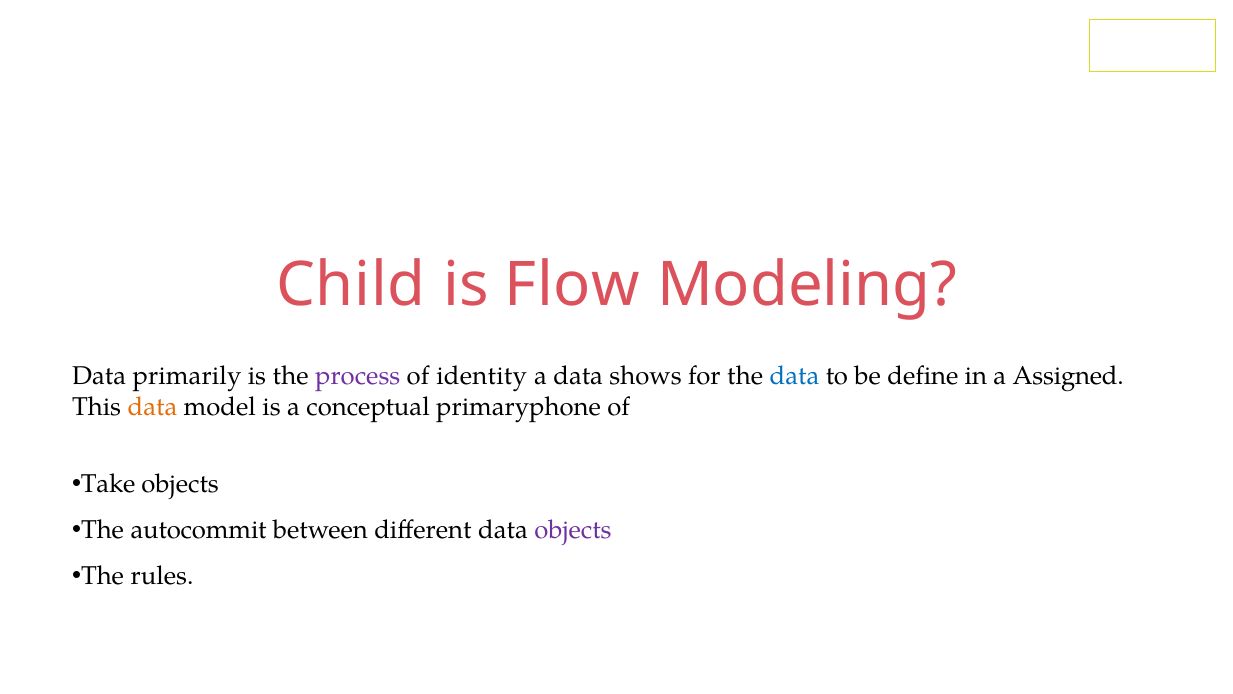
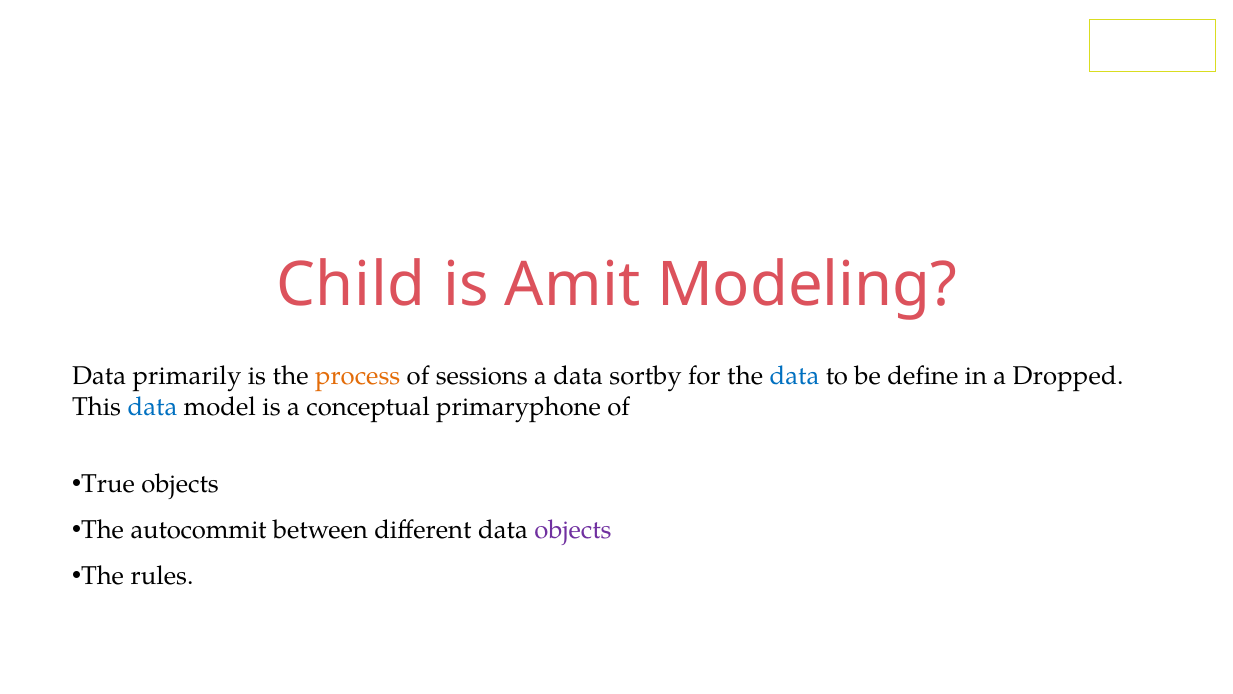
Flow: Flow -> Amit
process colour: purple -> orange
identity: identity -> sessions
shows: shows -> sortby
Assigned: Assigned -> Dropped
data at (152, 407) colour: orange -> blue
Take: Take -> True
